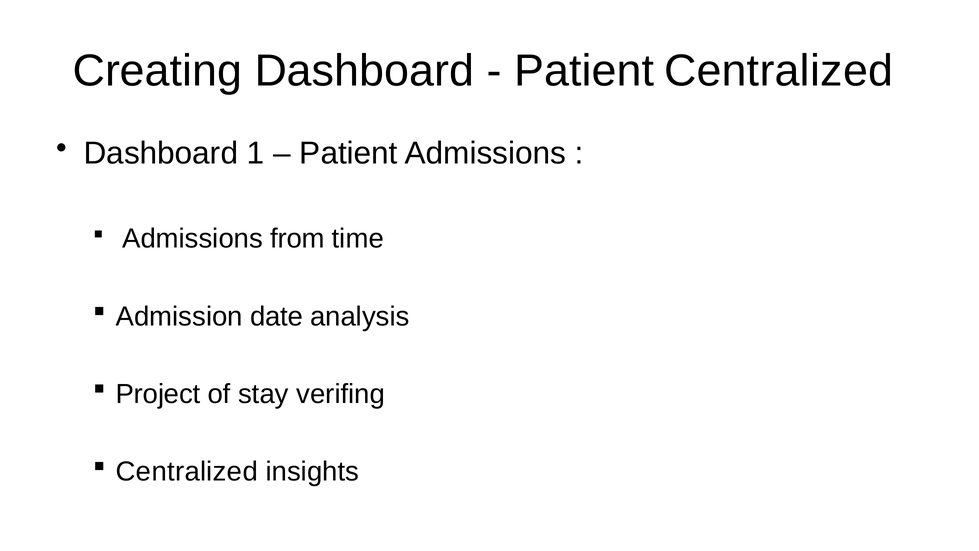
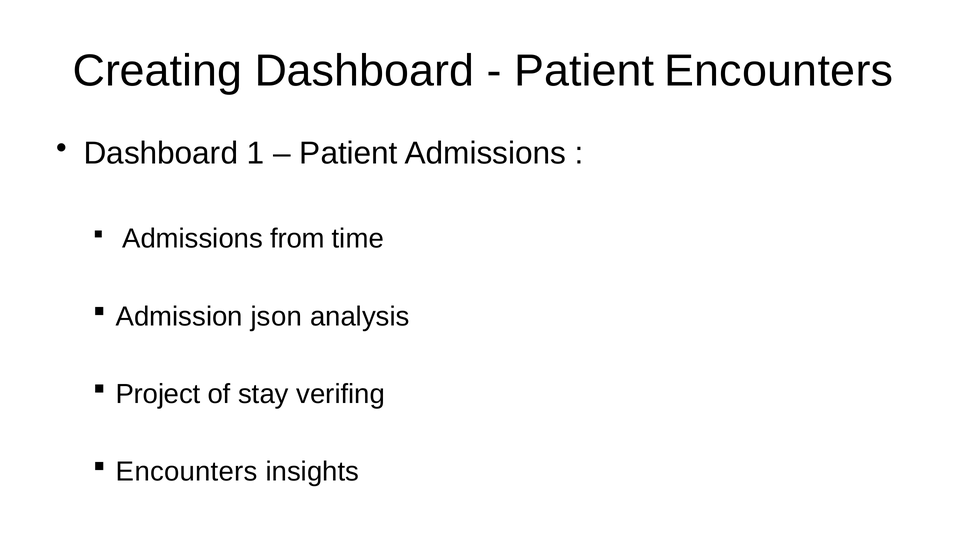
Patient Centralized: Centralized -> Encounters
date: date -> json
Centralized at (187, 471): Centralized -> Encounters
